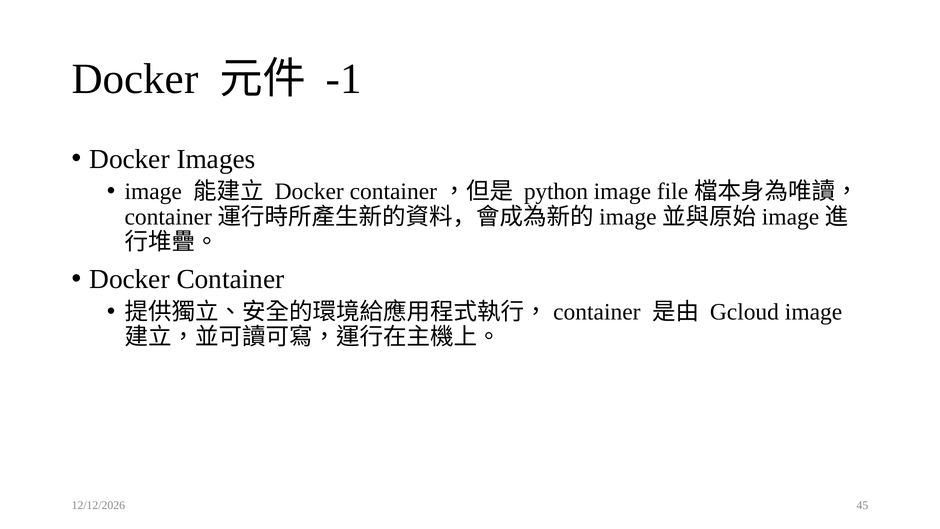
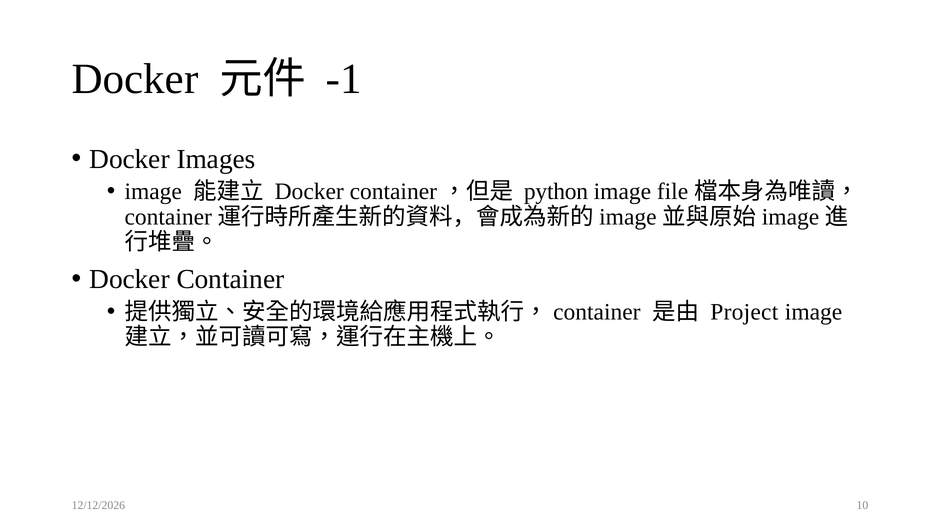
Gcloud: Gcloud -> Project
45: 45 -> 10
